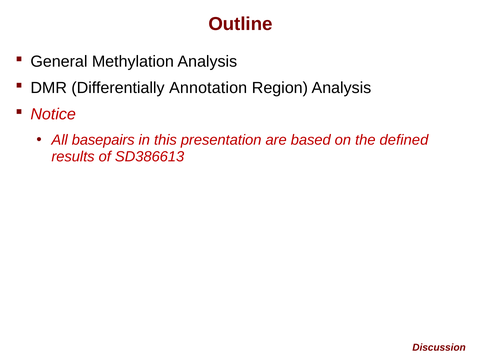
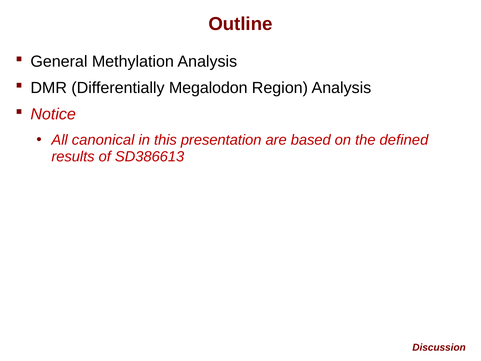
Annotation: Annotation -> Megalodon
basepairs: basepairs -> canonical
